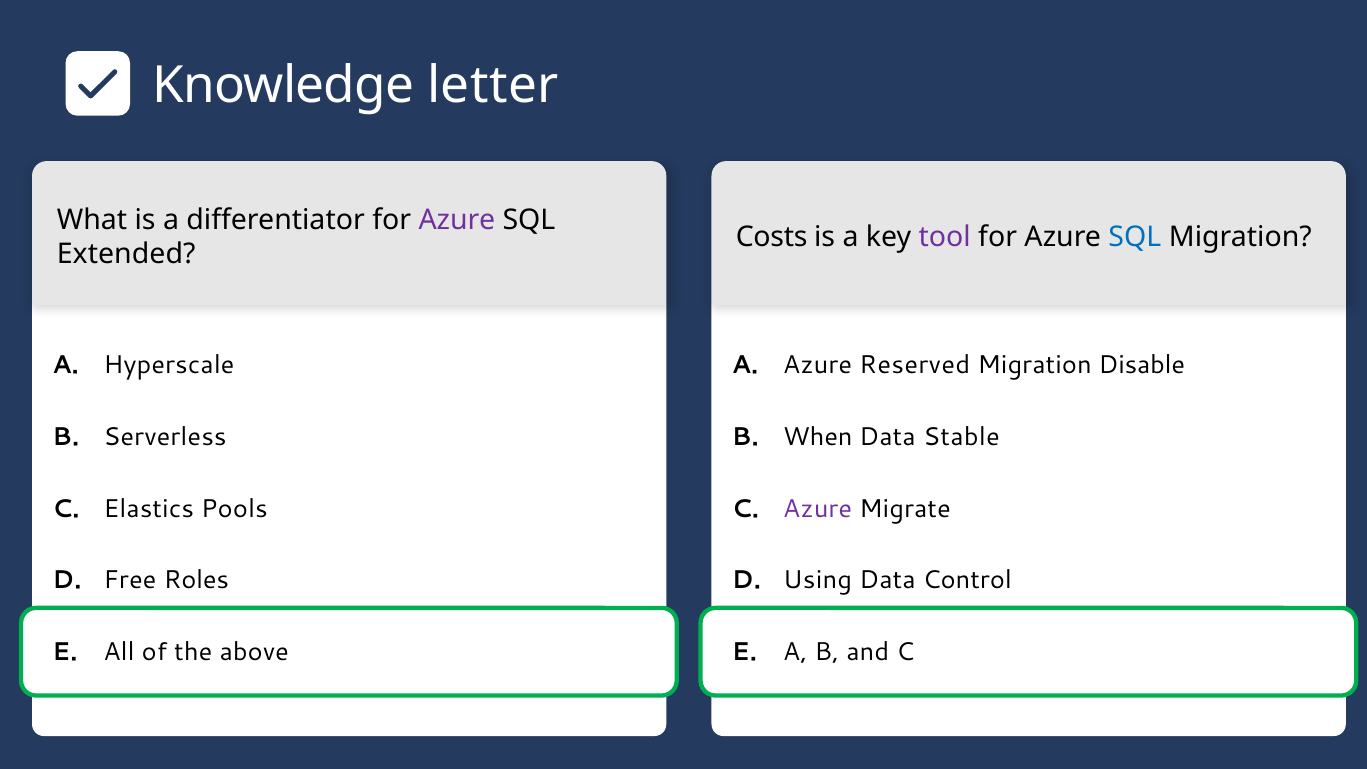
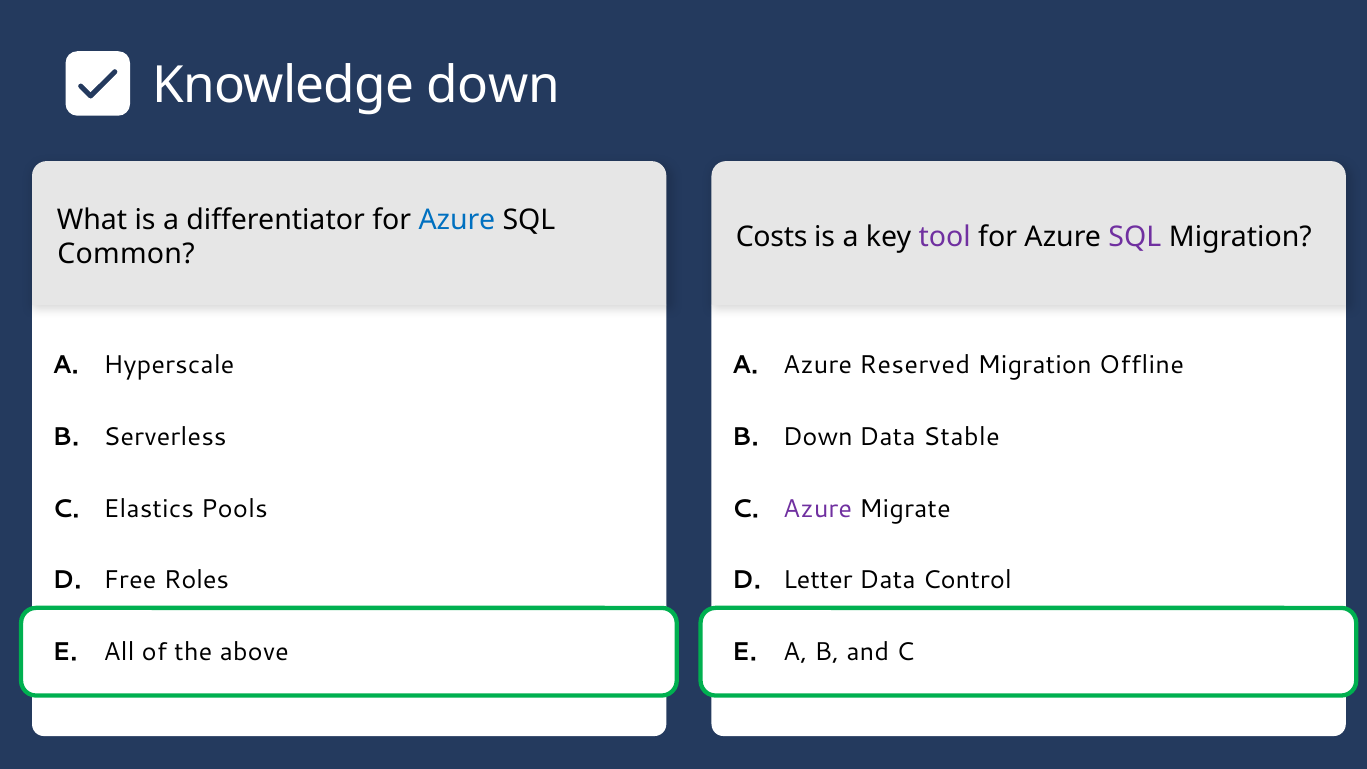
Knowledge letter: letter -> down
Azure at (457, 220) colour: purple -> blue
SQL at (1135, 237) colour: blue -> purple
Extended: Extended -> Common
Disable: Disable -> Offline
B When: When -> Down
Using: Using -> Letter
